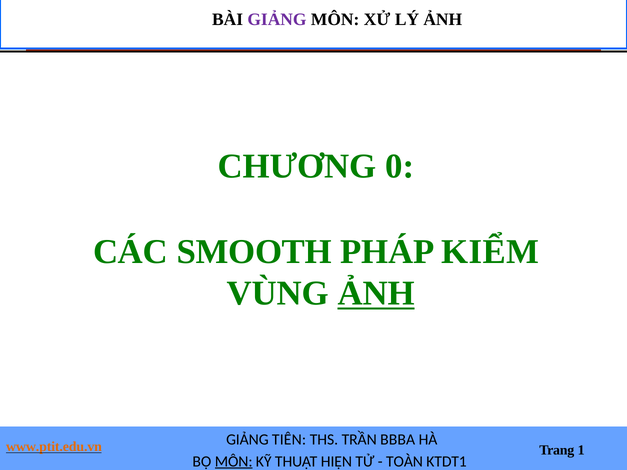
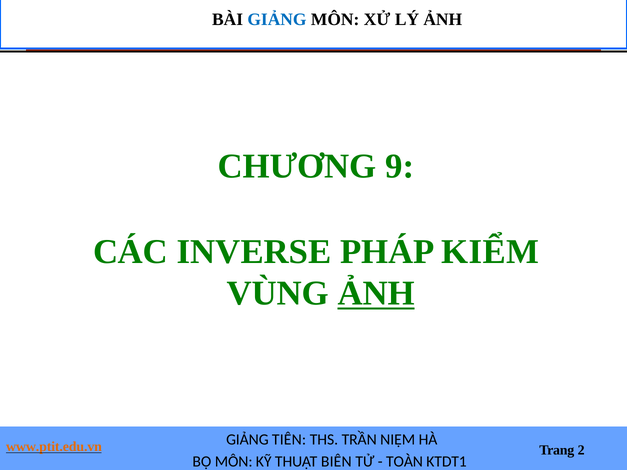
GIẢNG at (277, 19) colour: purple -> blue
0: 0 -> 9
SMOOTH: SMOOTH -> INVERSE
BBBA: BBBA -> NIỆM
1: 1 -> 2
MÔN at (234, 462) underline: present -> none
HIỆN: HIỆN -> BIÊN
